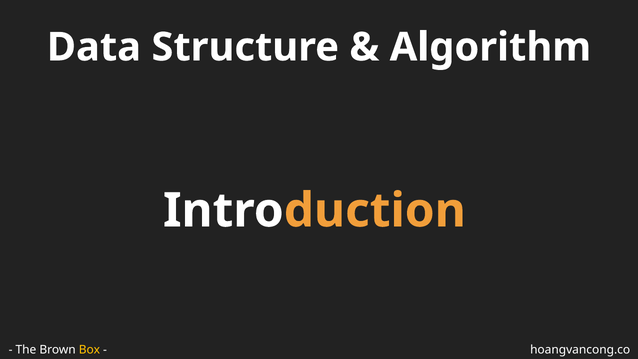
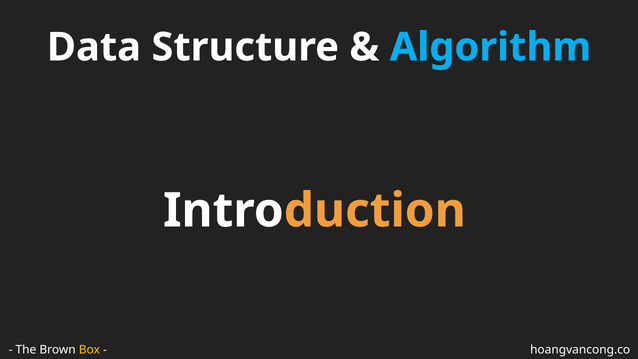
Algorithm colour: white -> light blue
